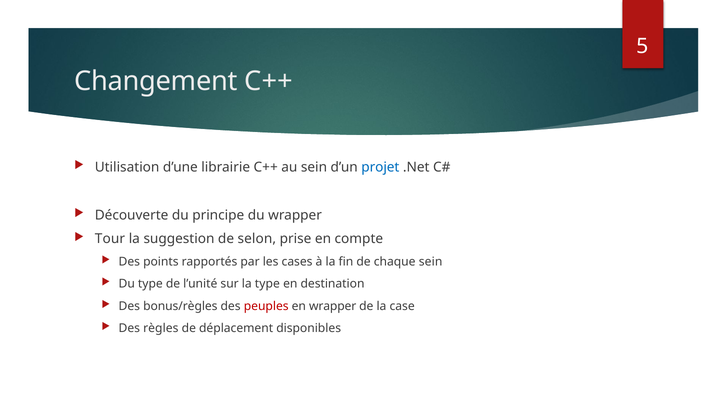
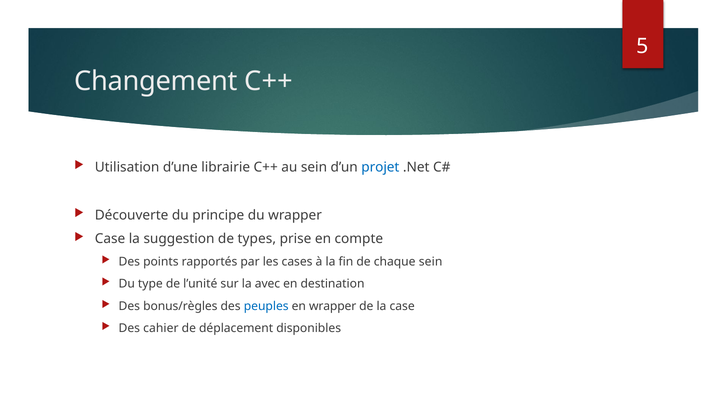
Tour at (110, 239): Tour -> Case
selon: selon -> types
la type: type -> avec
peuples colour: red -> blue
règles: règles -> cahier
